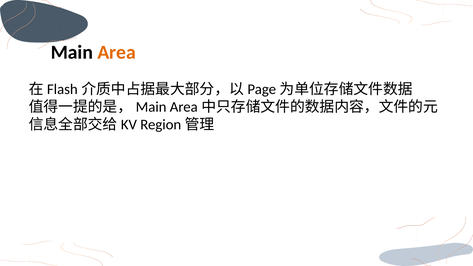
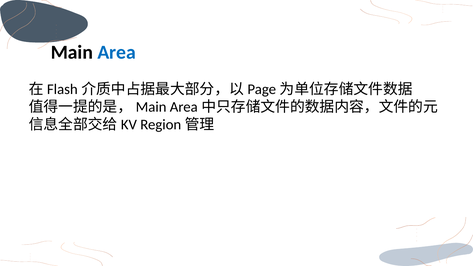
Area colour: orange -> blue
